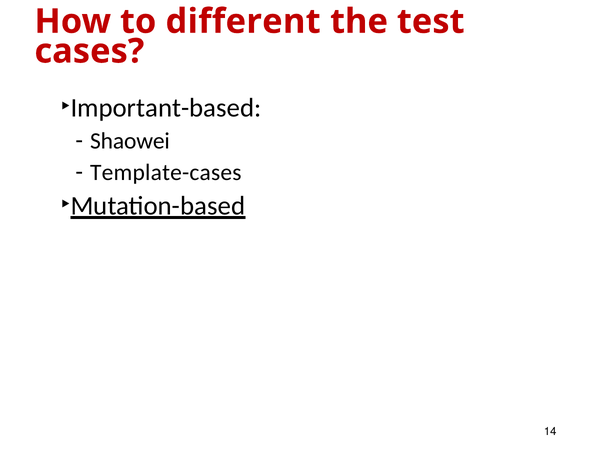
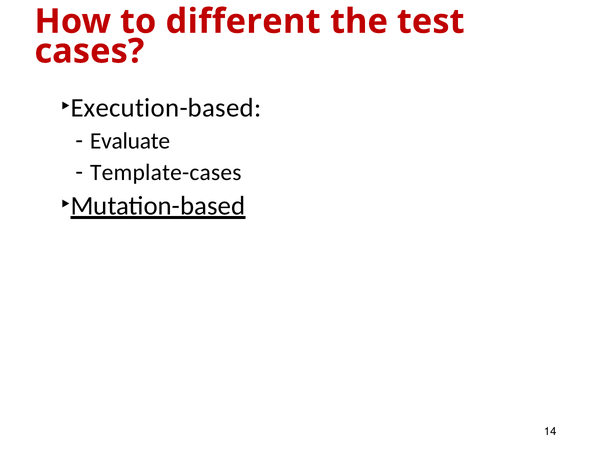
Important-based: Important-based -> Execution-based
Shaowei: Shaowei -> Evaluate
